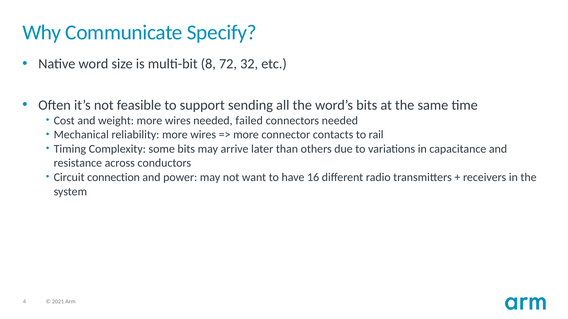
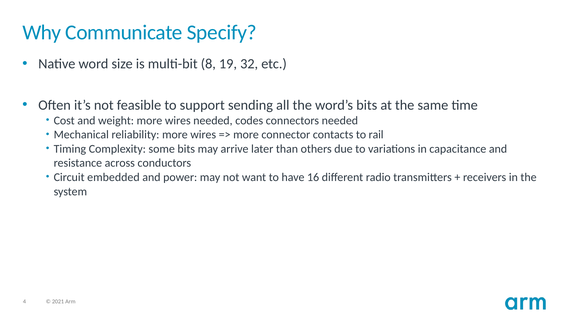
72: 72 -> 19
failed: failed -> codes
connection: connection -> embedded
